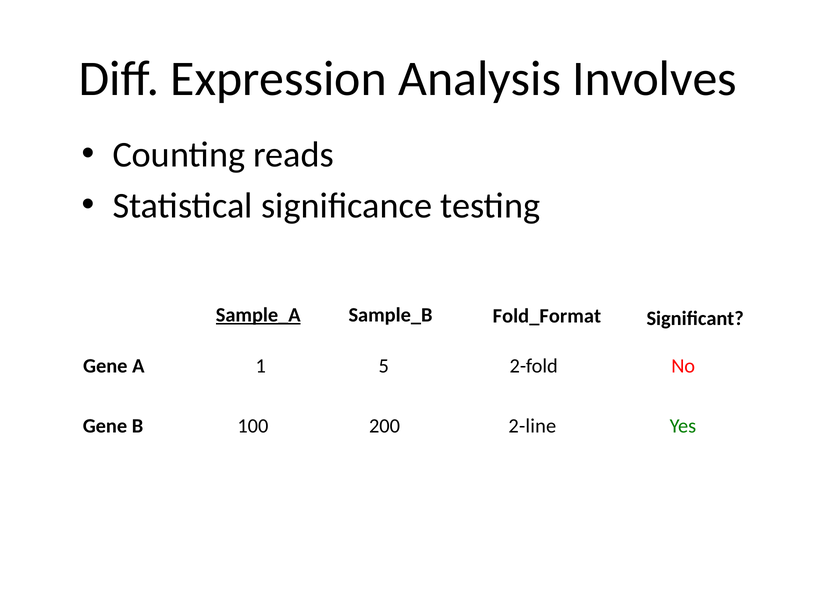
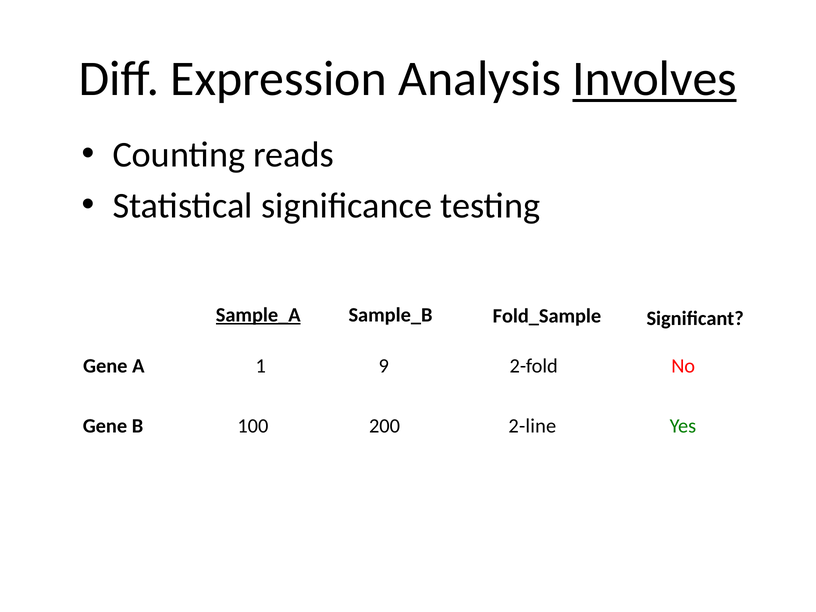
Involves underline: none -> present
Fold_Format: Fold_Format -> Fold_Sample
5: 5 -> 9
